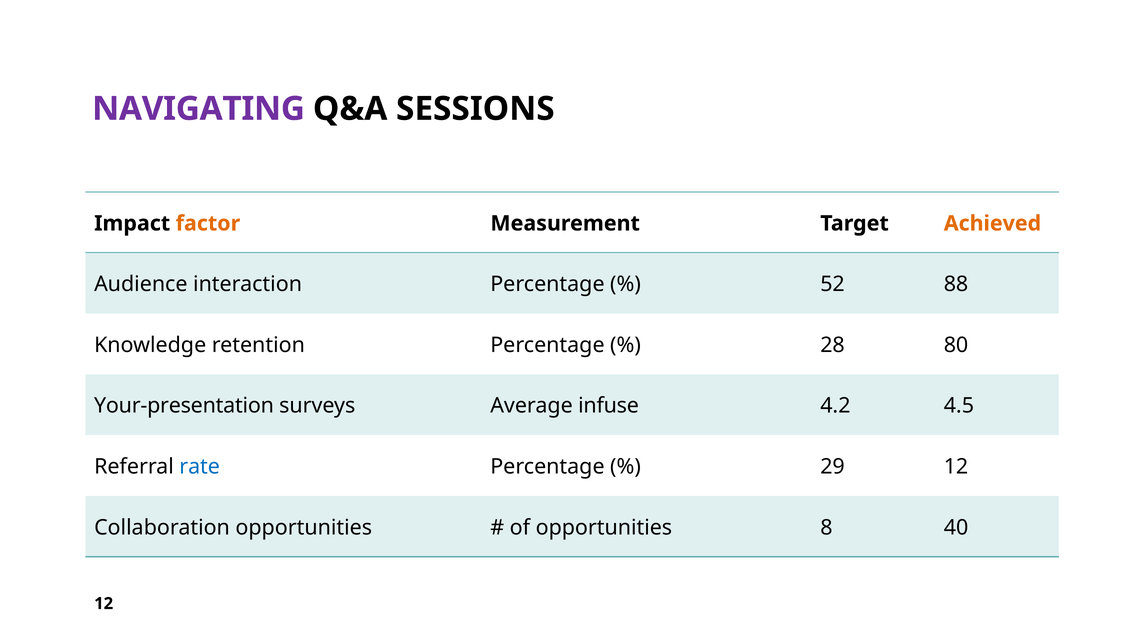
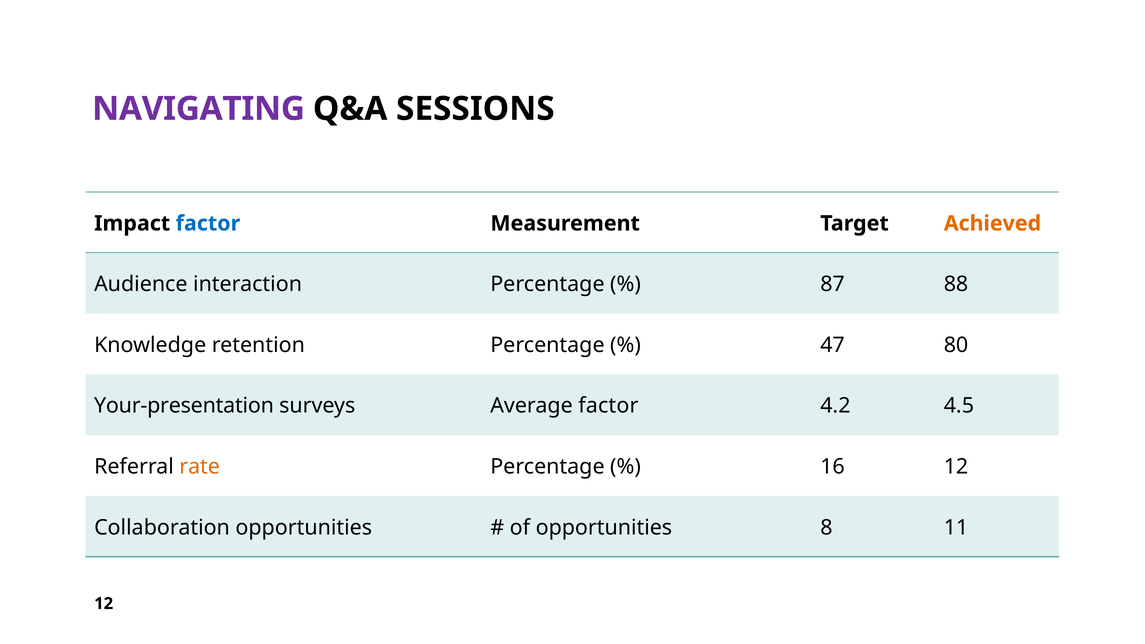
factor at (208, 223) colour: orange -> blue
52: 52 -> 87
28: 28 -> 47
Average infuse: infuse -> factor
rate colour: blue -> orange
29: 29 -> 16
40: 40 -> 11
